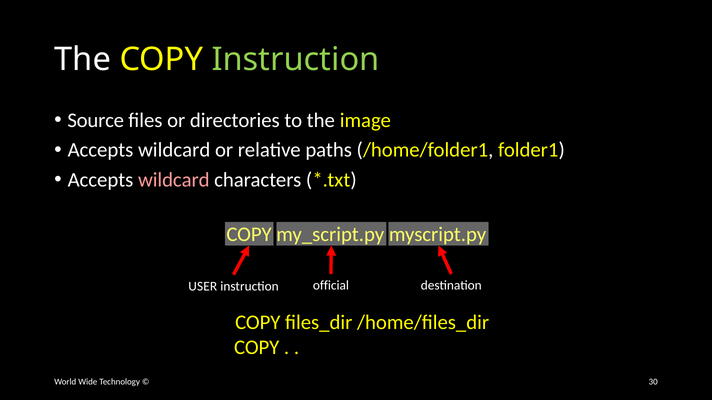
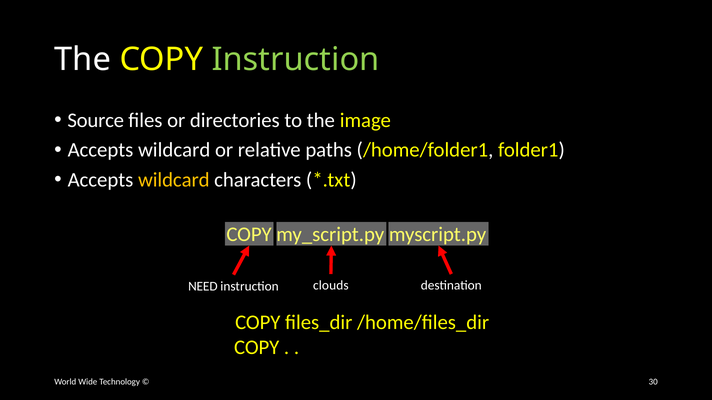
wildcard at (174, 180) colour: pink -> yellow
official: official -> clouds
USER: USER -> NEED
